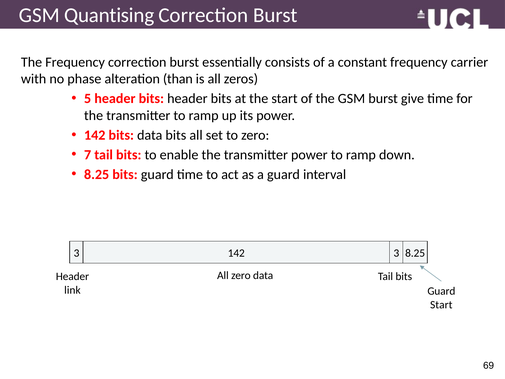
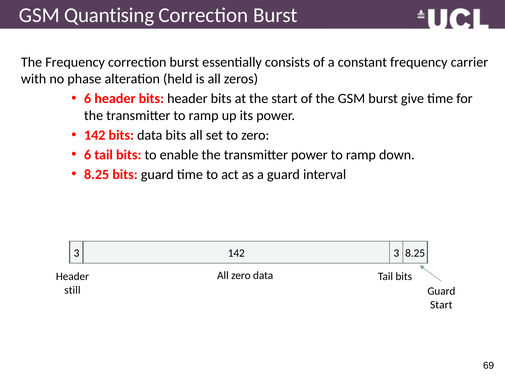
than: than -> held
5 at (88, 99): 5 -> 6
7 at (88, 155): 7 -> 6
link: link -> still
